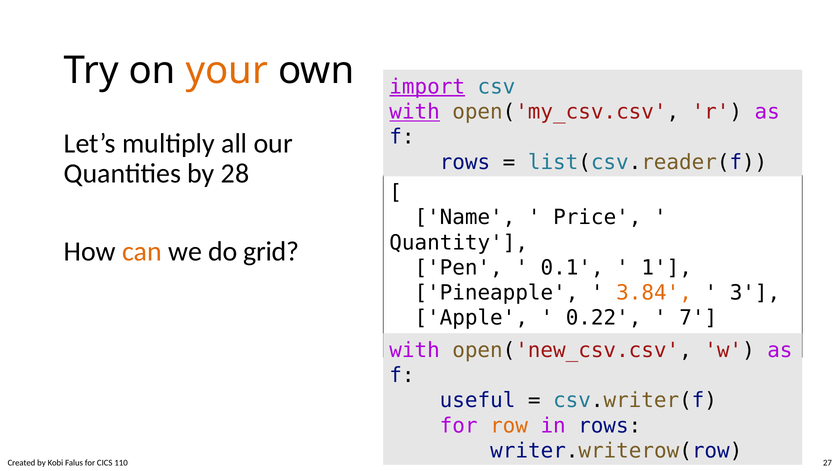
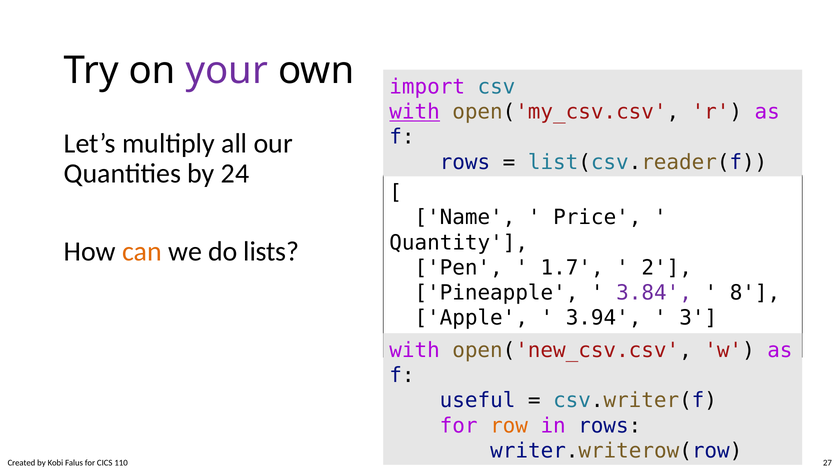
your colour: orange -> purple
import underline: present -> none
28: 28 -> 24
grid: grid -> lists
0.1: 0.1 -> 1.7
1: 1 -> 2
3.84 colour: orange -> purple
3: 3 -> 8
0.22: 0.22 -> 3.94
7: 7 -> 3
